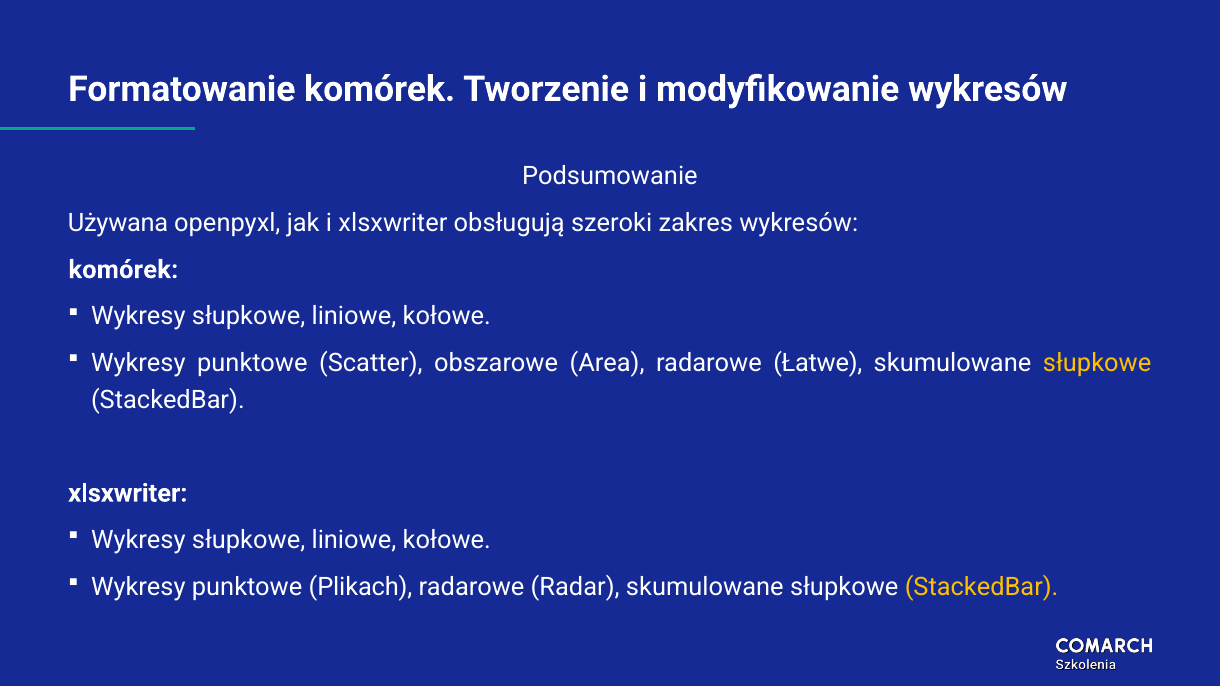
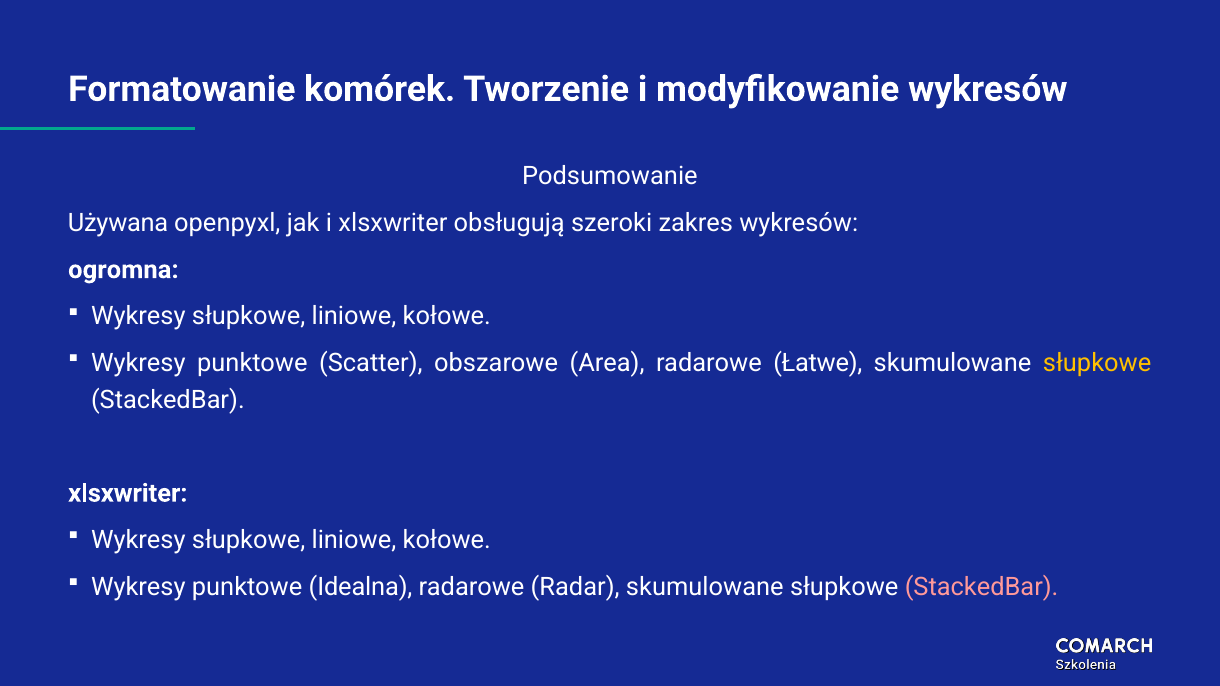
komórek at (123, 270): komórek -> ogromna
Plikach: Plikach -> Idealna
StackedBar at (982, 587) colour: yellow -> pink
